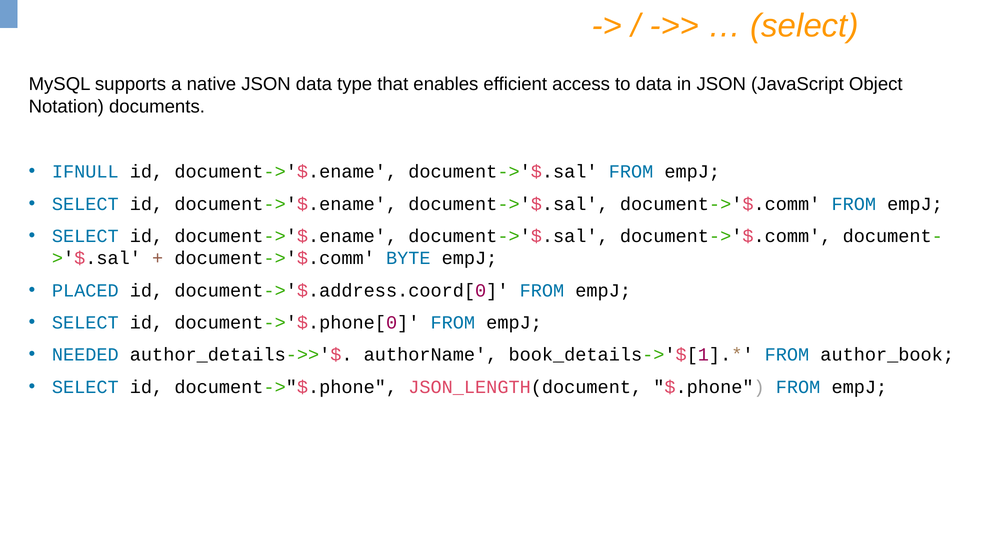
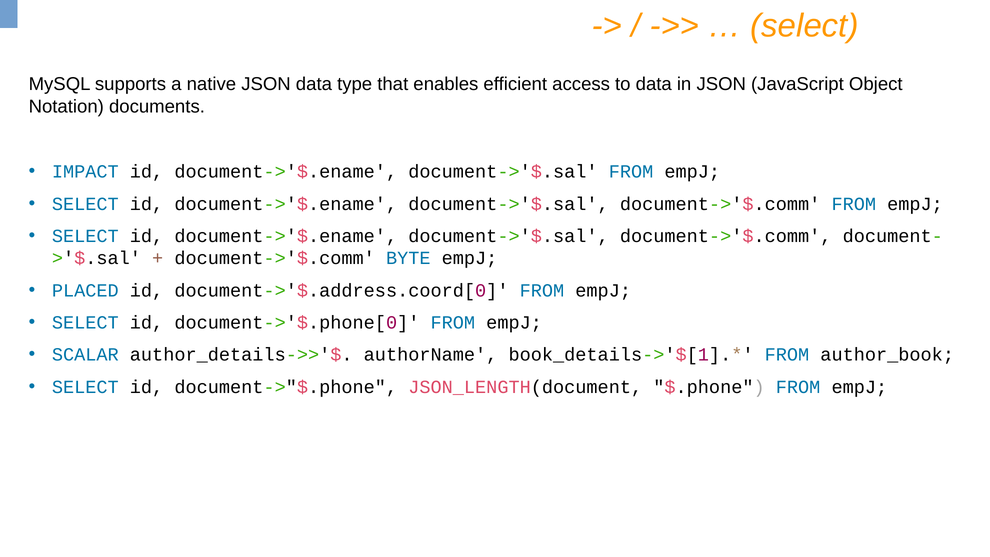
IFNULL: IFNULL -> IMPACT
NEEDED: NEEDED -> SCALAR
